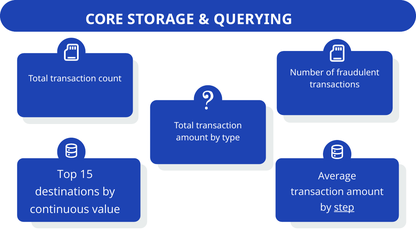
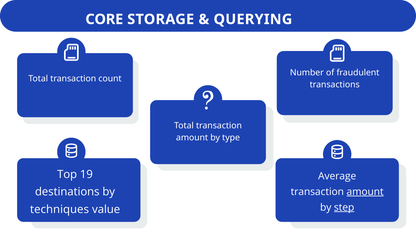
15: 15 -> 19
amount at (365, 192) underline: none -> present
continuous: continuous -> techniques
